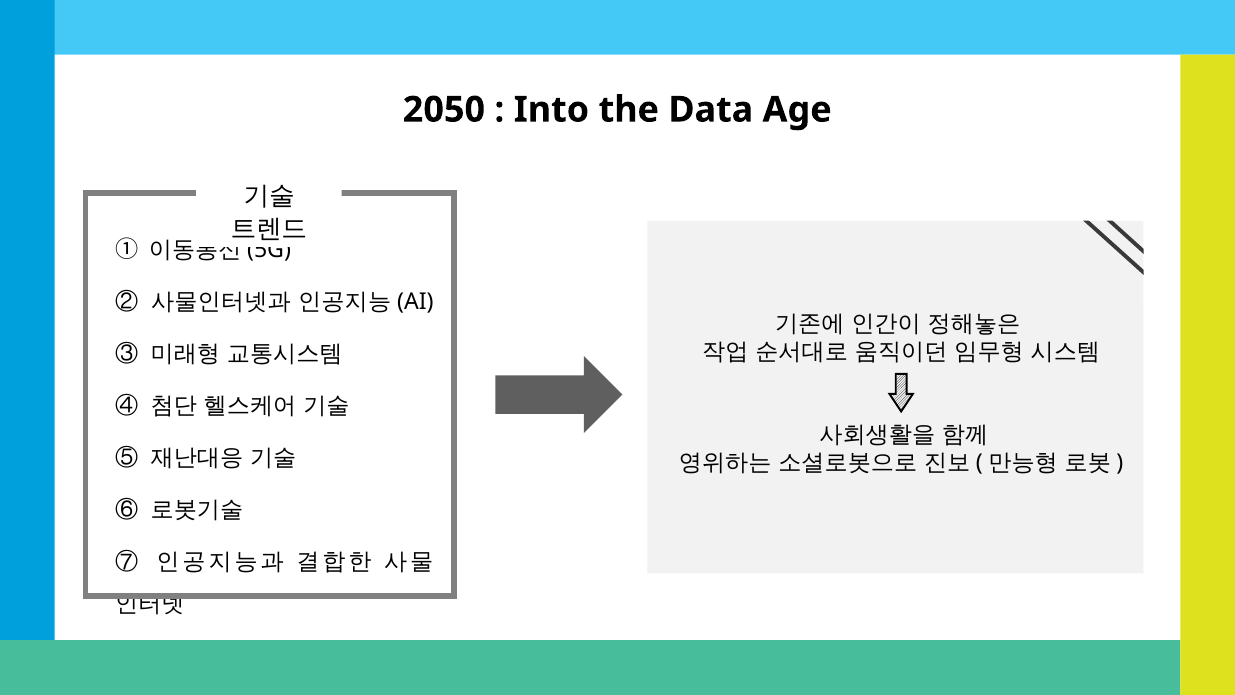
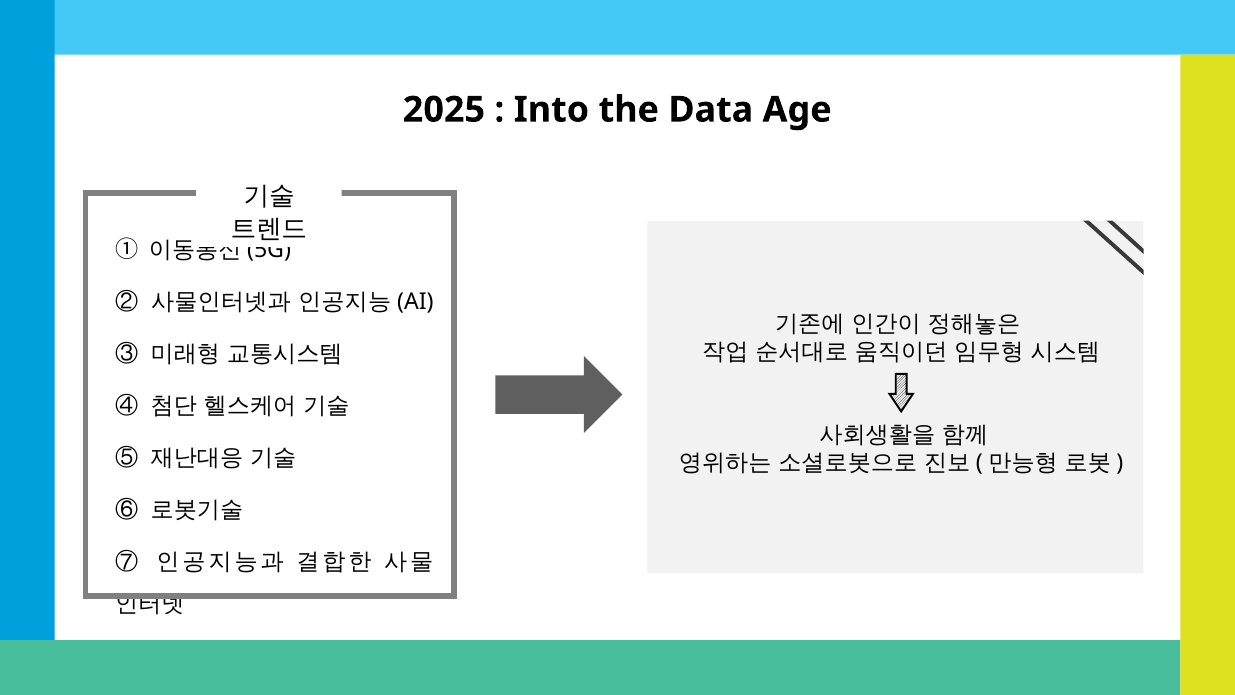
2050: 2050 -> 2025
